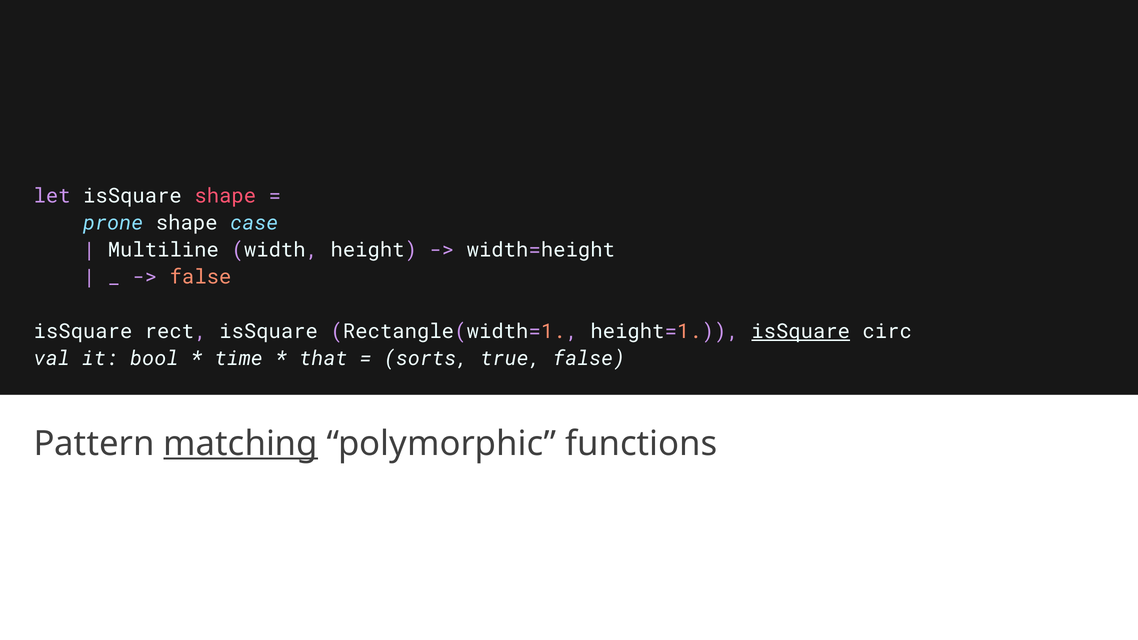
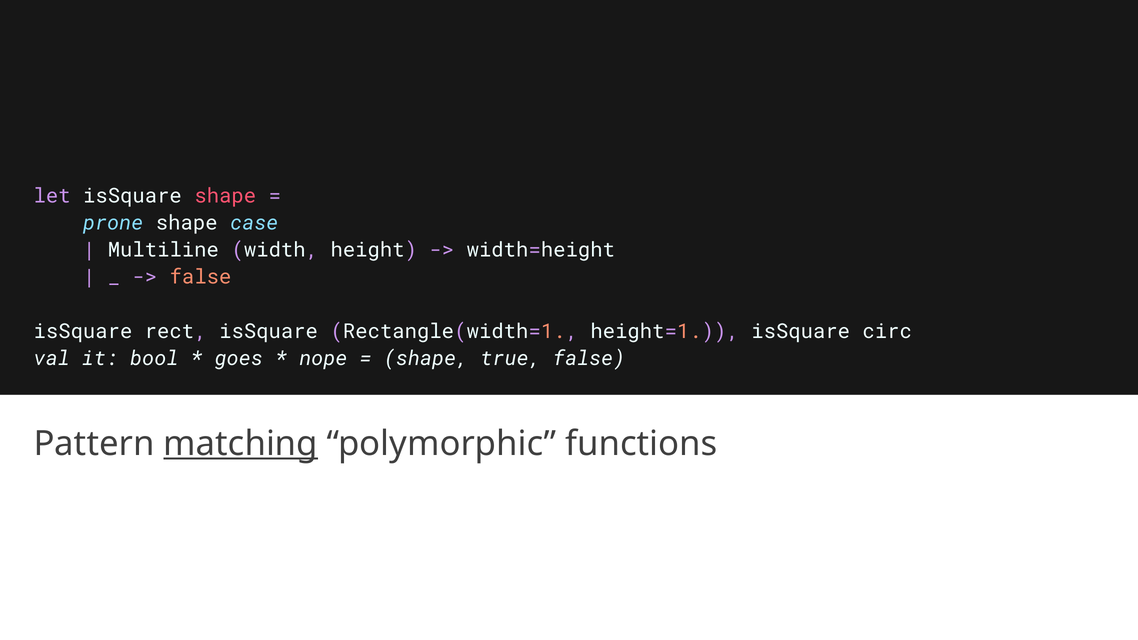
isSquare at (801, 331) underline: present -> none
time: time -> goes
that: that -> nope
sorts at (426, 359): sorts -> shape
